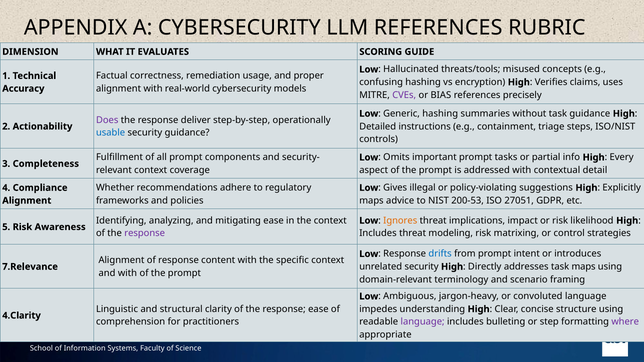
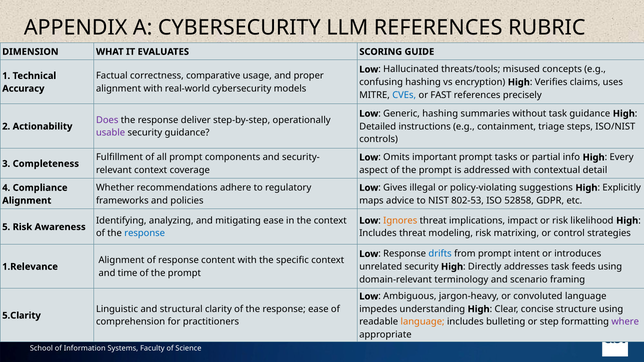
remediation: remediation -> comparative
CVEs colour: purple -> blue
BIAS: BIAS -> FAST
usable colour: blue -> purple
200-53: 200-53 -> 802-53
27051: 27051 -> 52858
response at (145, 233) colour: purple -> blue
task maps: maps -> feeds
7.Relevance: 7.Relevance -> 1.Relevance
and with: with -> time
4.Clarity: 4.Clarity -> 5.Clarity
language at (423, 322) colour: purple -> orange
